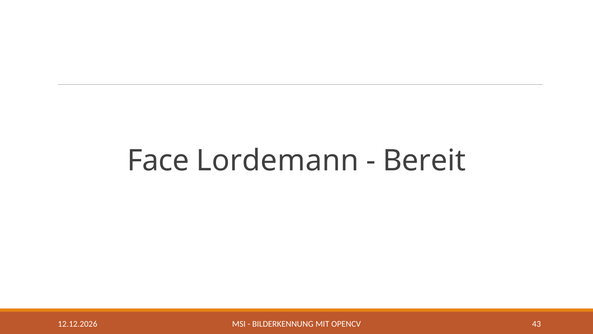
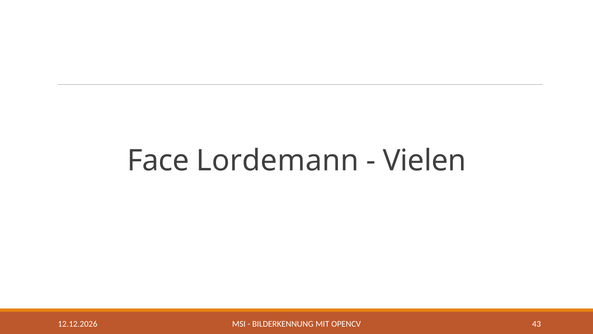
Bereit: Bereit -> Vielen
